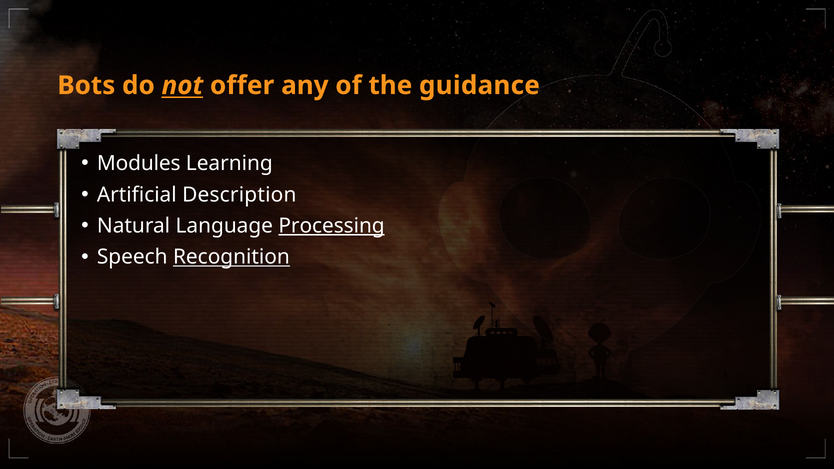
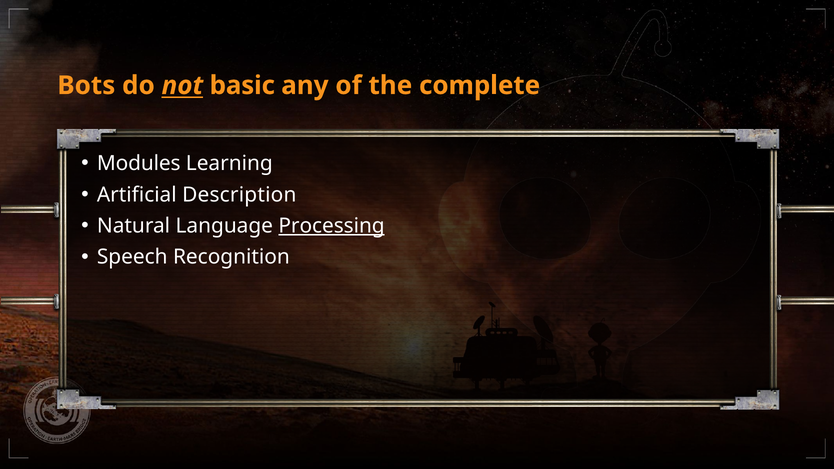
offer: offer -> basic
guidance: guidance -> complete
Recognition underline: present -> none
